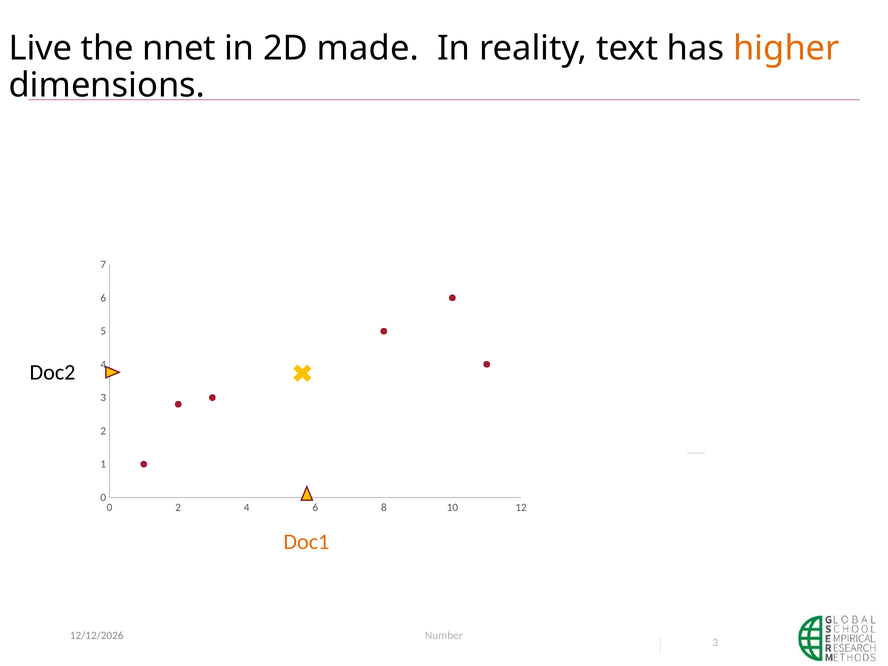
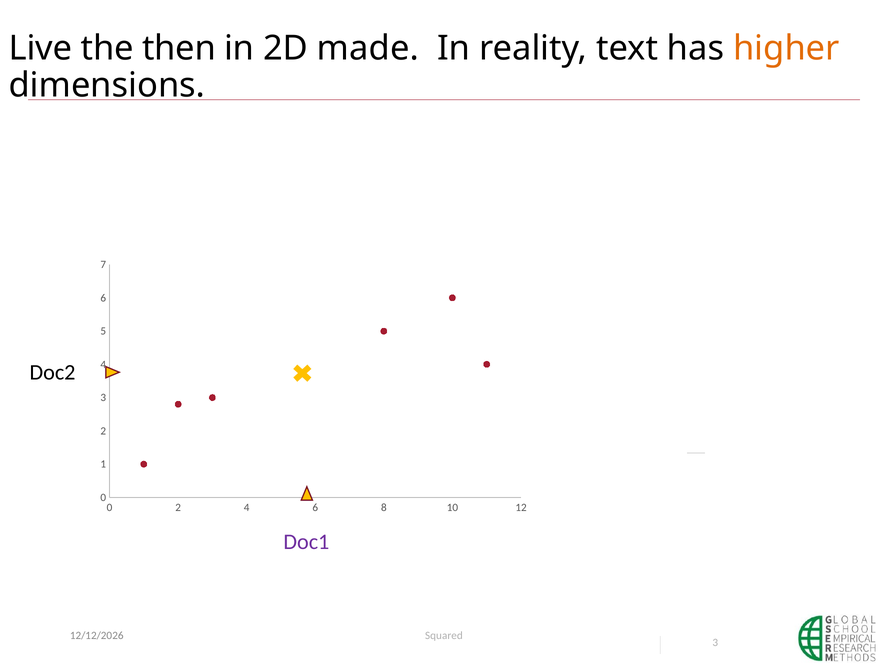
nnet: nnet -> then
Doc1 colour: orange -> purple
Number: Number -> Squared
